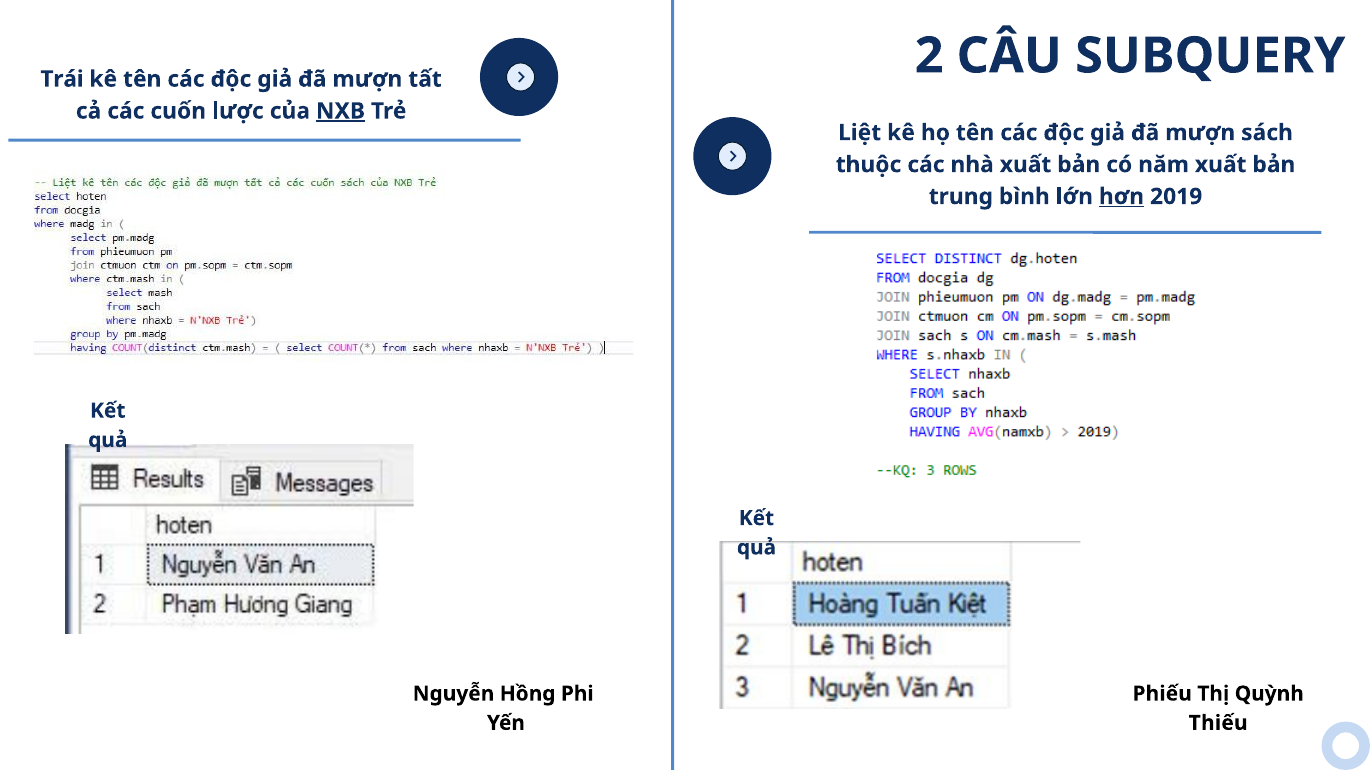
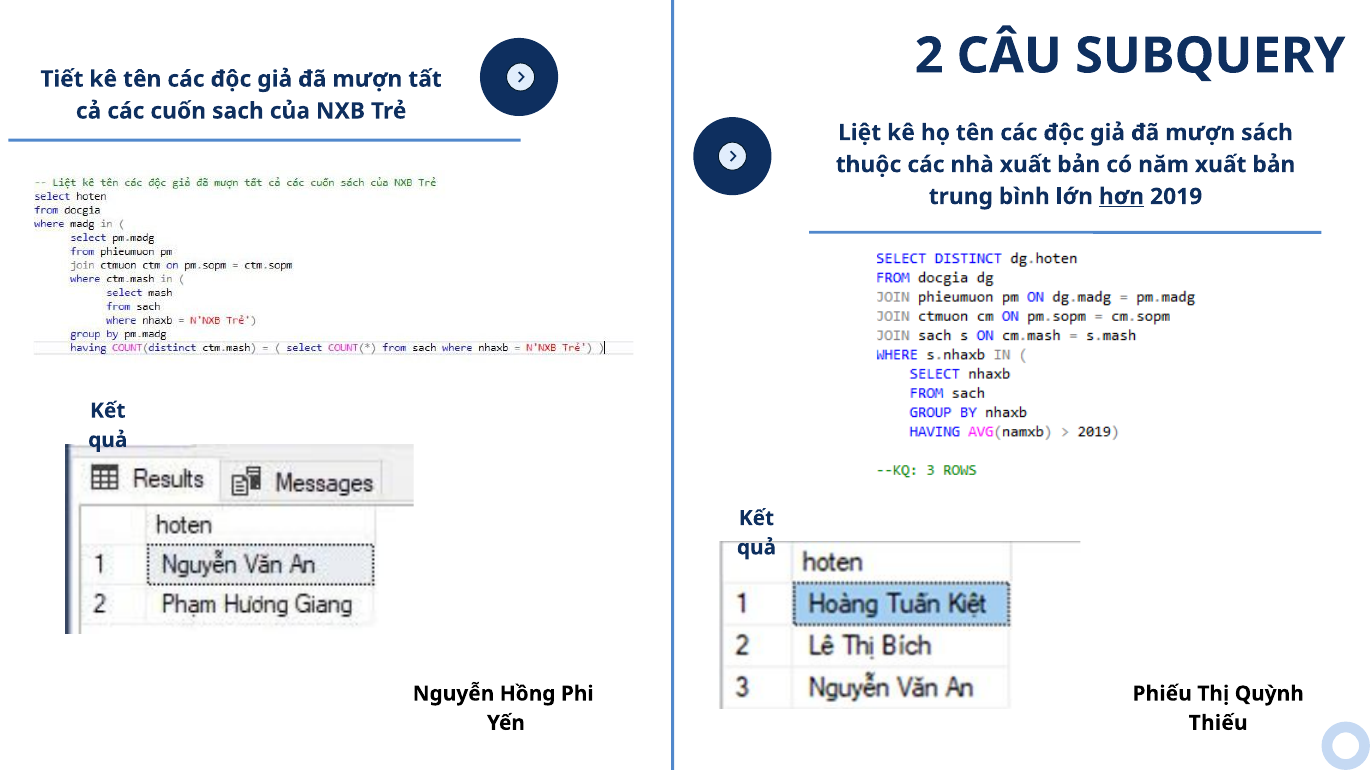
Trái: Trái -> Tiết
lược: lược -> sach
NXB underline: present -> none
